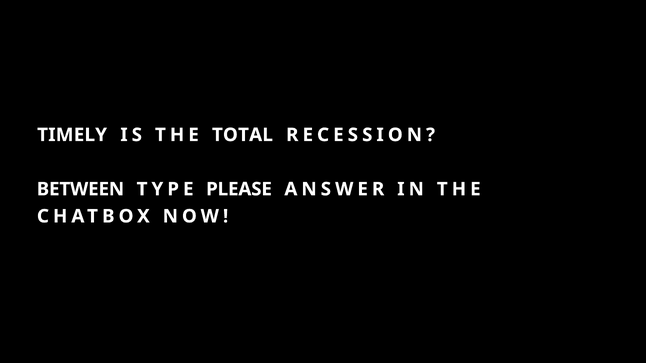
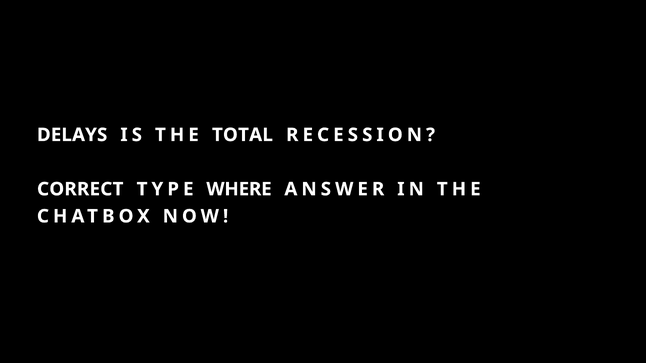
TIMELY: TIMELY -> DELAYS
BETWEEN: BETWEEN -> CORRECT
PLEASE: PLEASE -> WHERE
